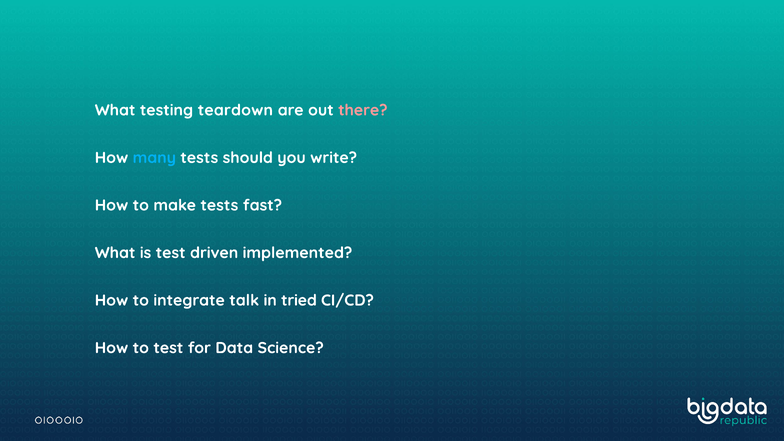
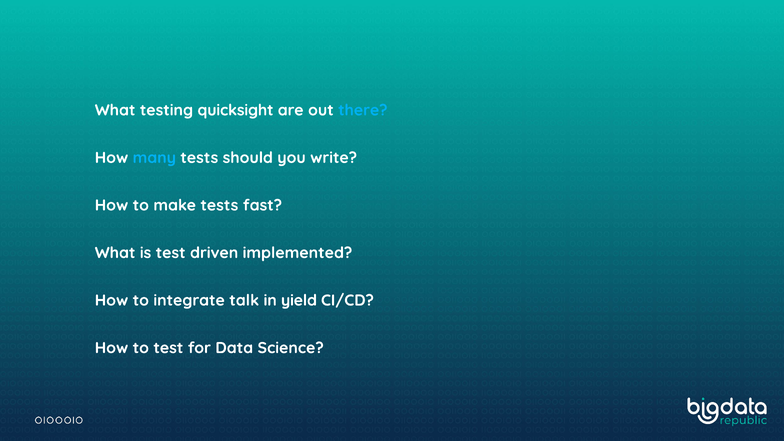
teardown: teardown -> quicksight
there colour: pink -> light blue
tried: tried -> yield
